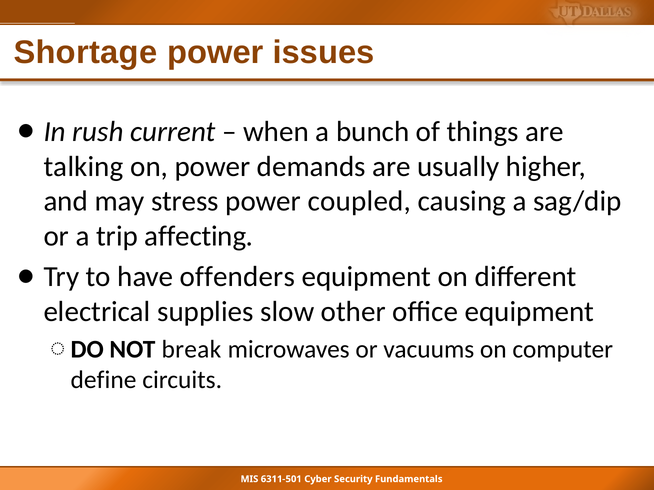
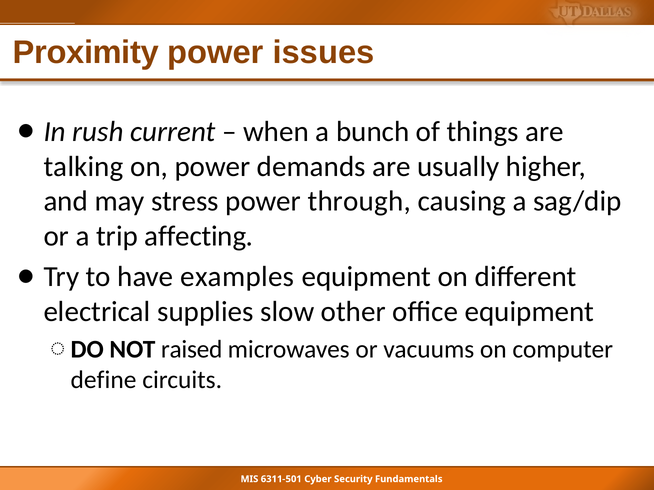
Shortage: Shortage -> Proximity
coupled: coupled -> through
offenders: offenders -> examples
break: break -> raised
